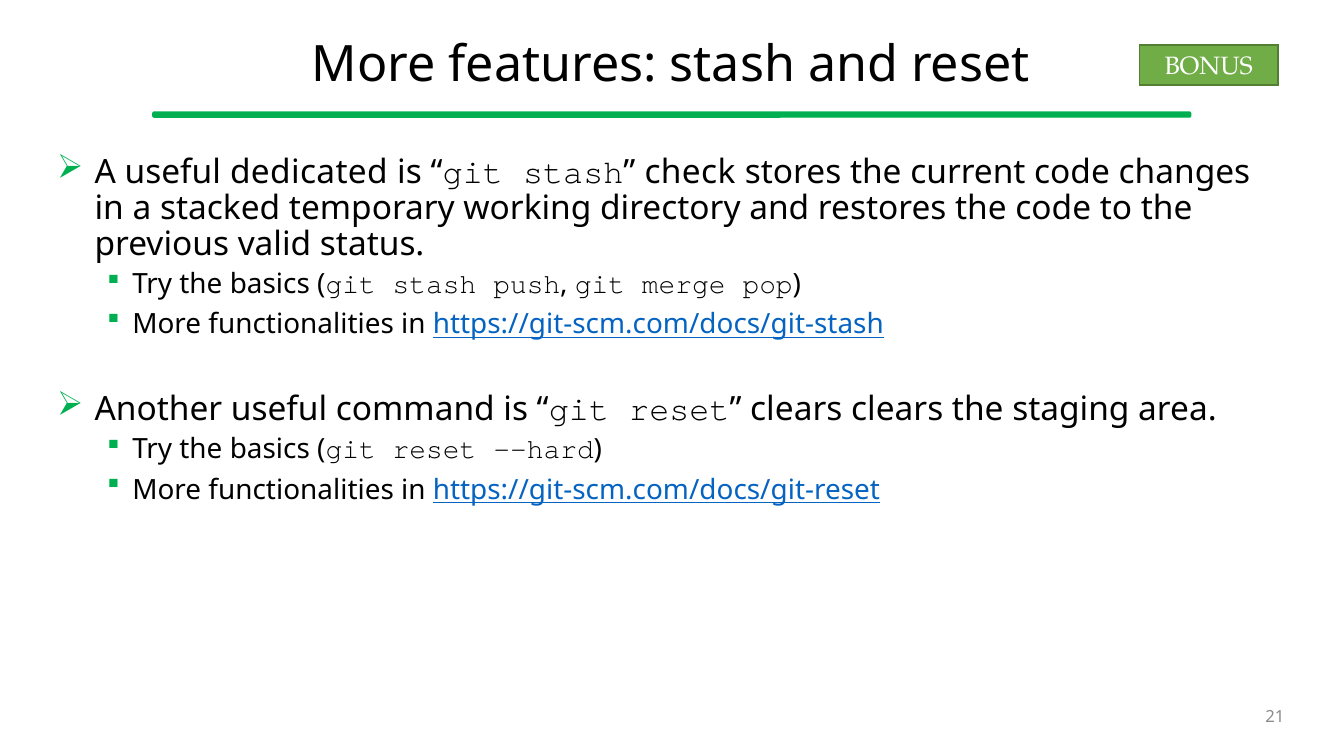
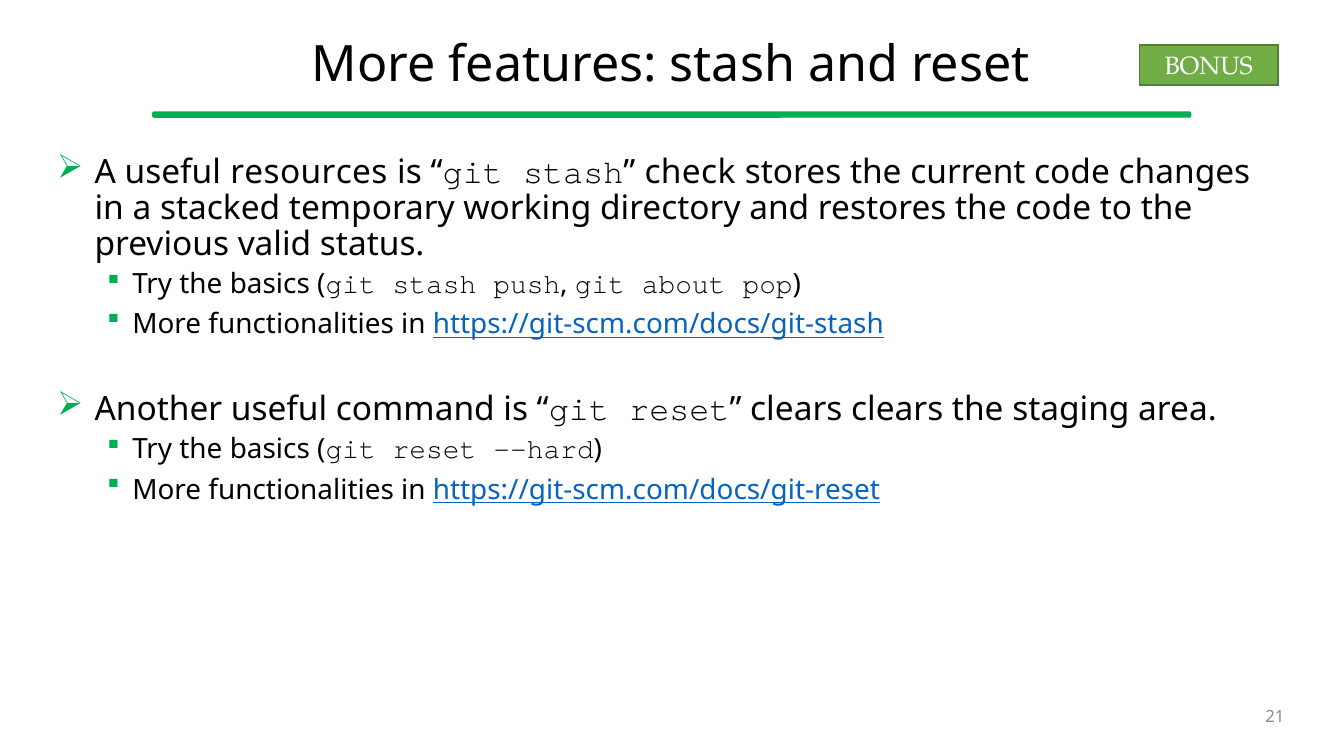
dedicated: dedicated -> resources
merge: merge -> about
